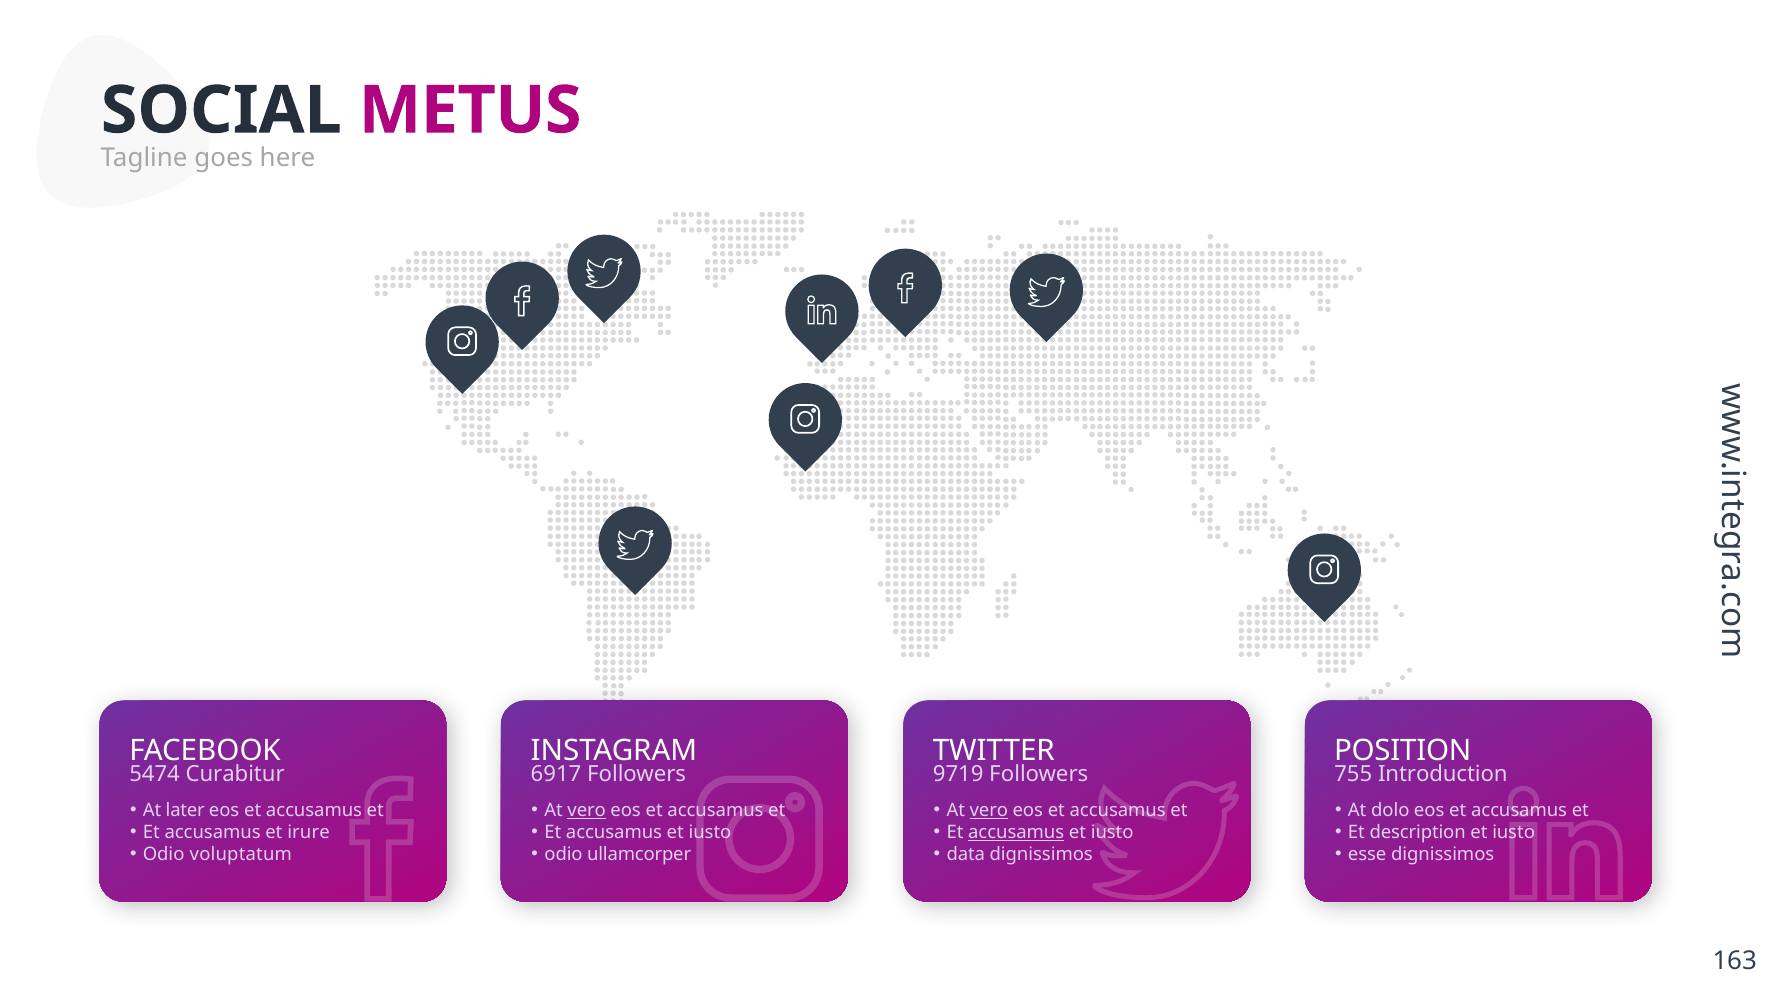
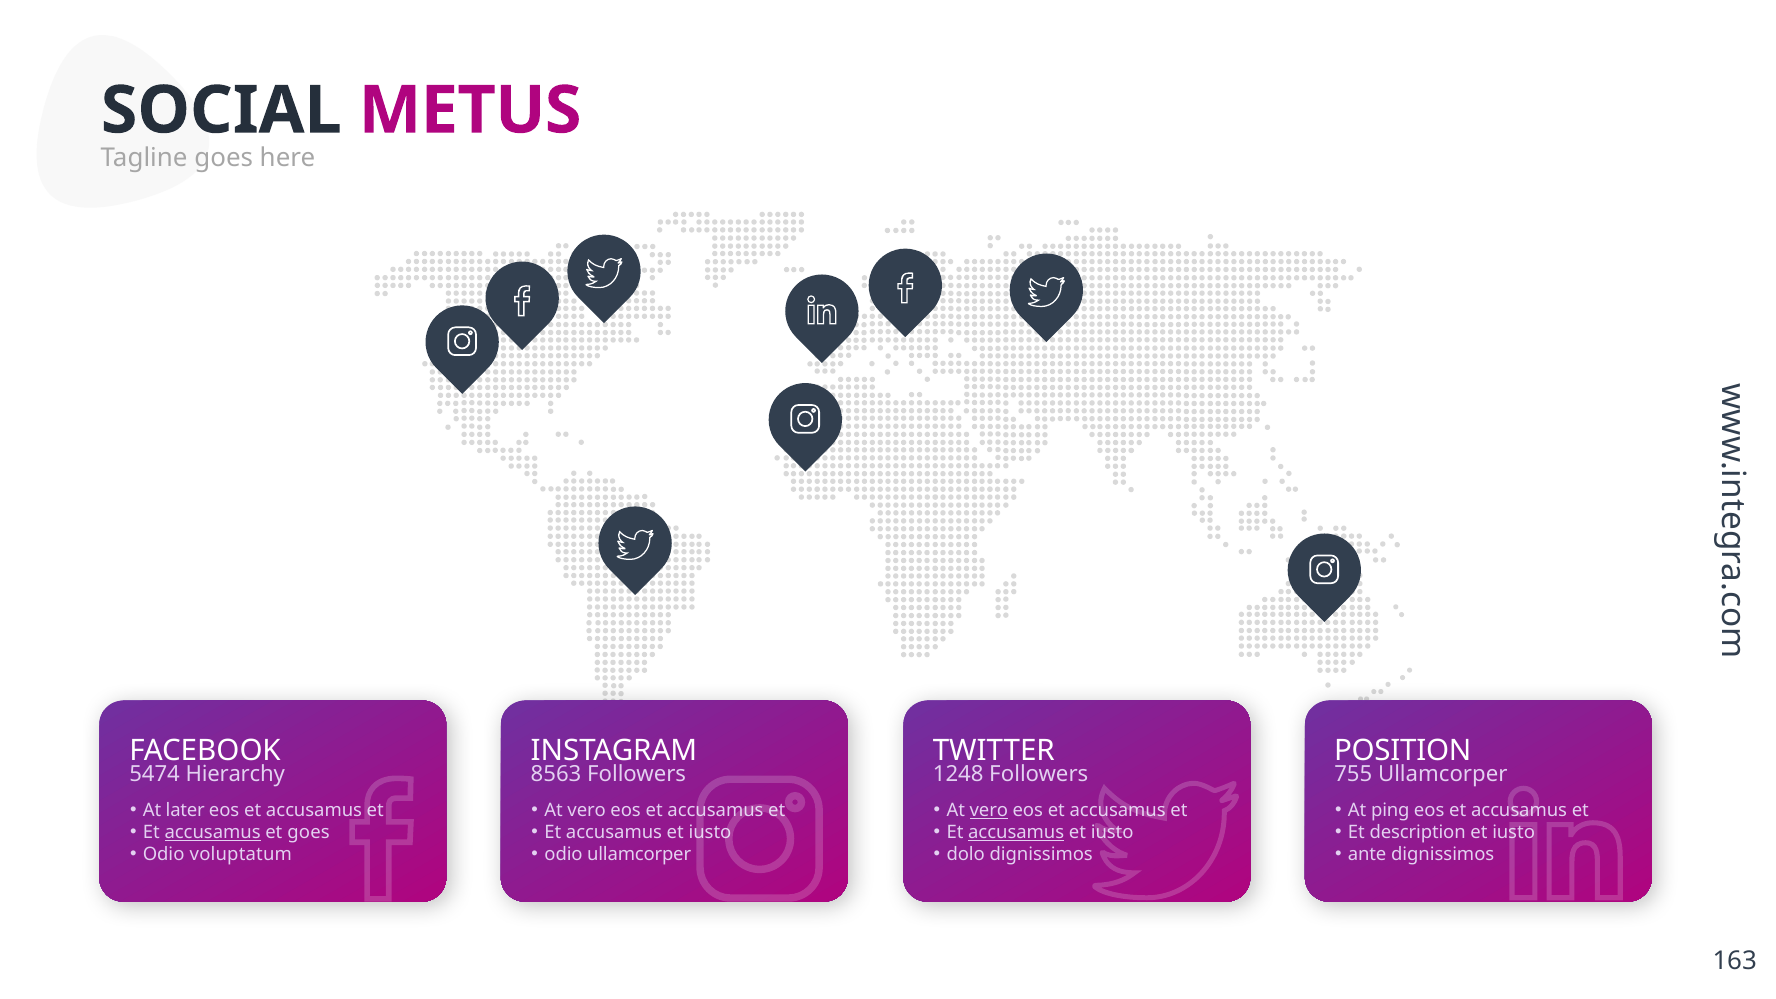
Curabitur: Curabitur -> Hierarchy
6917: 6917 -> 8563
9719: 9719 -> 1248
755 Introduction: Introduction -> Ullamcorper
vero at (587, 810) underline: present -> none
dolo: dolo -> ping
accusamus at (213, 833) underline: none -> present
et irure: irure -> goes
data: data -> dolo
esse: esse -> ante
